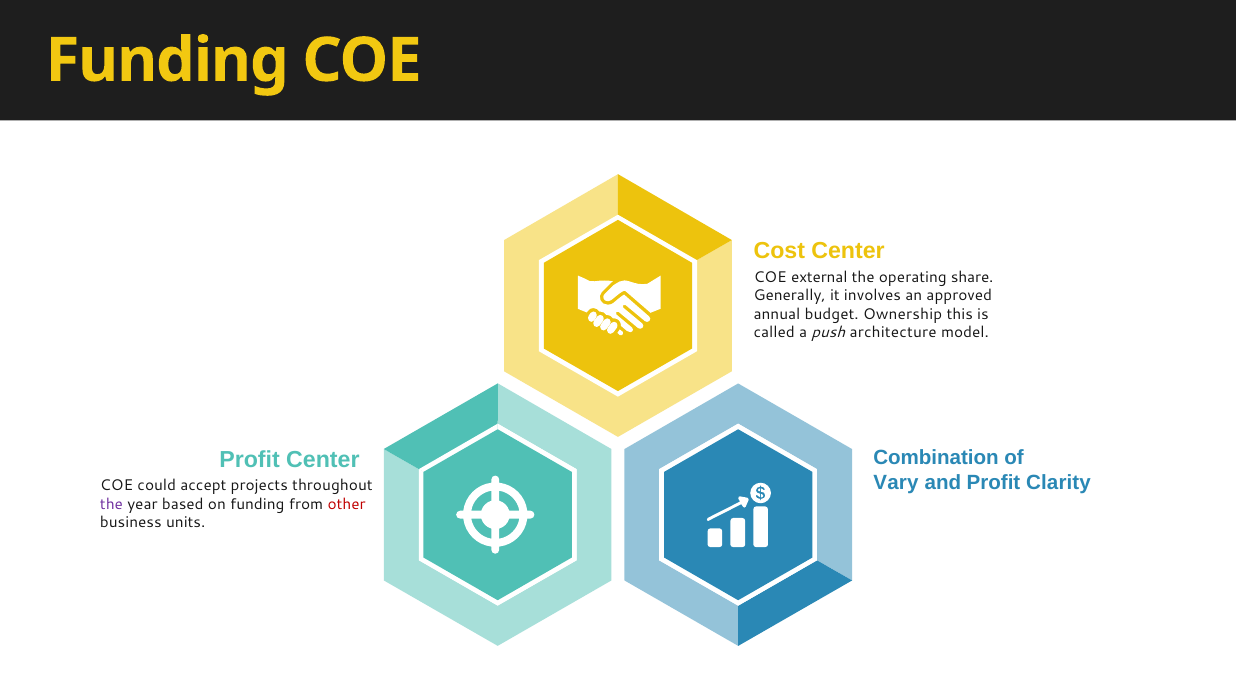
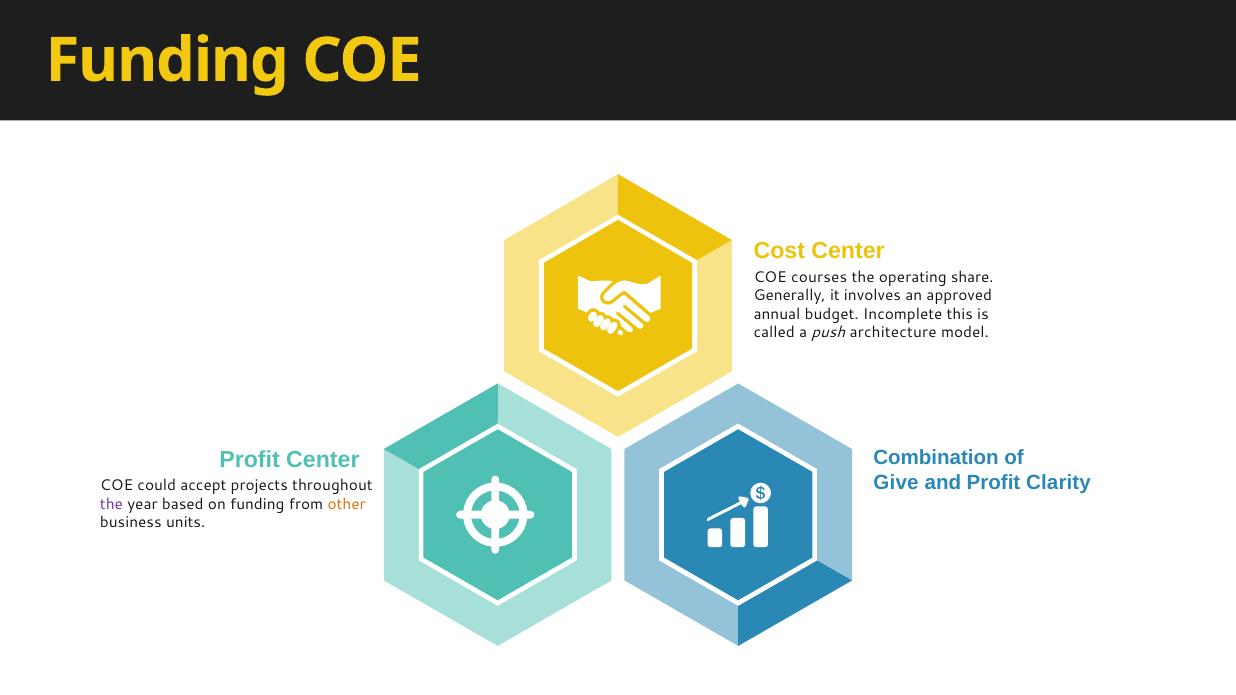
external: external -> courses
Ownership: Ownership -> Incomplete
Vary: Vary -> Give
other colour: red -> orange
